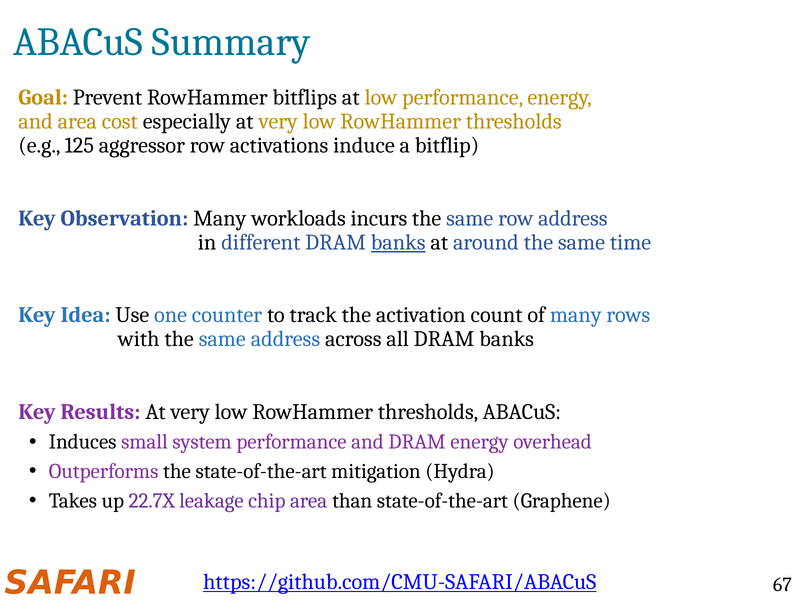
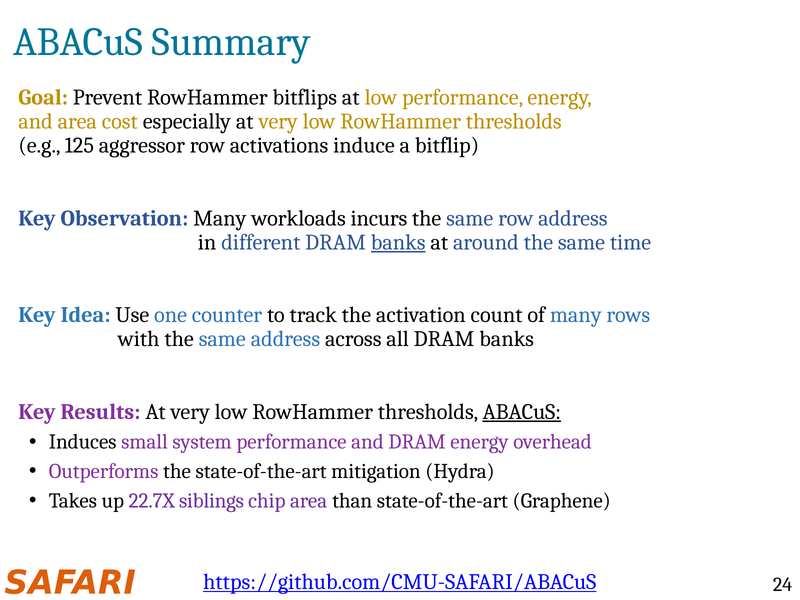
ABACuS at (522, 412) underline: none -> present
leakage: leakage -> siblings
67: 67 -> 24
